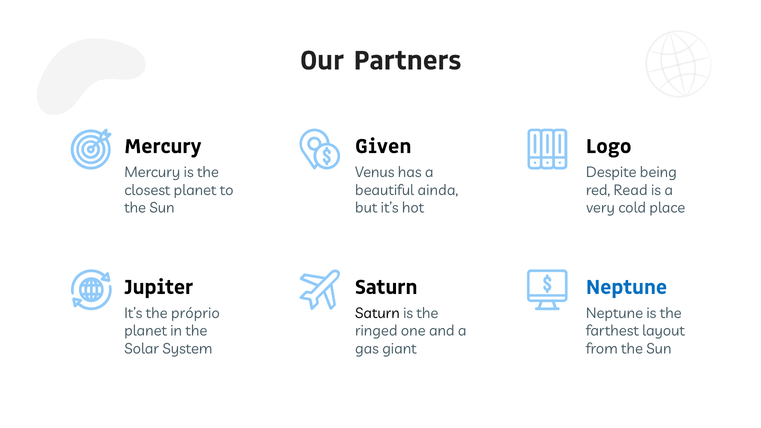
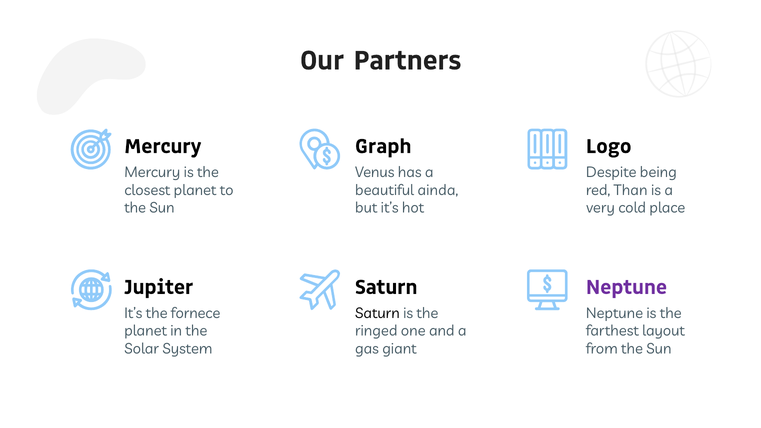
Given: Given -> Graph
Read: Read -> Than
Neptune at (627, 287) colour: blue -> purple
próprio: próprio -> fornece
